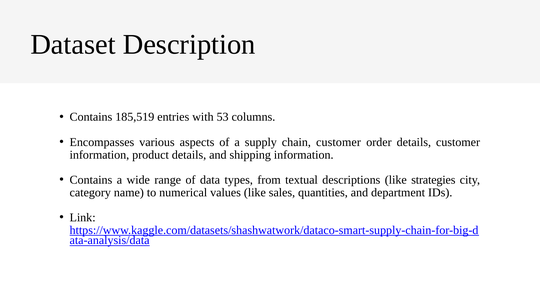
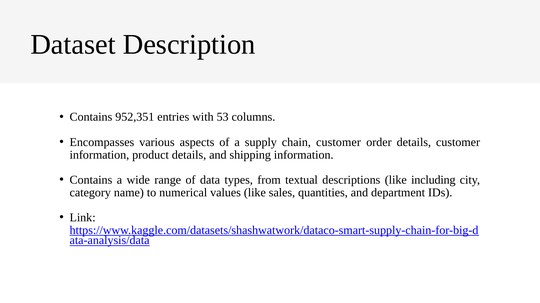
185,519: 185,519 -> 952,351
strategies: strategies -> including
